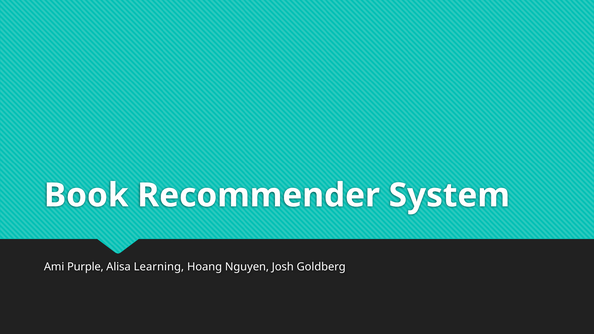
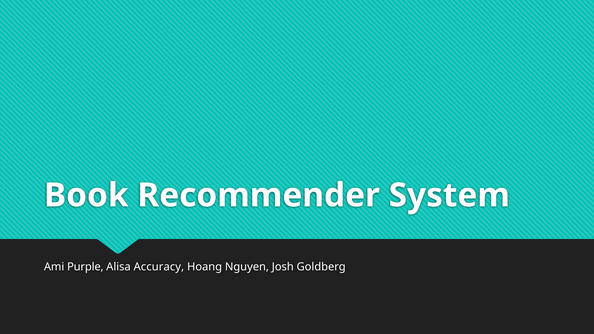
Learning: Learning -> Accuracy
